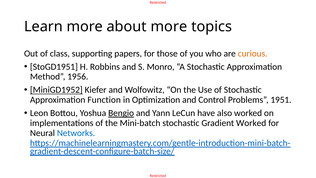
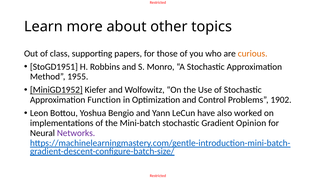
about more: more -> other
1956: 1956 -> 1955
1951: 1951 -> 1902
Bengio underline: present -> none
Gradient Worked: Worked -> Opinion
Networks colour: blue -> purple
